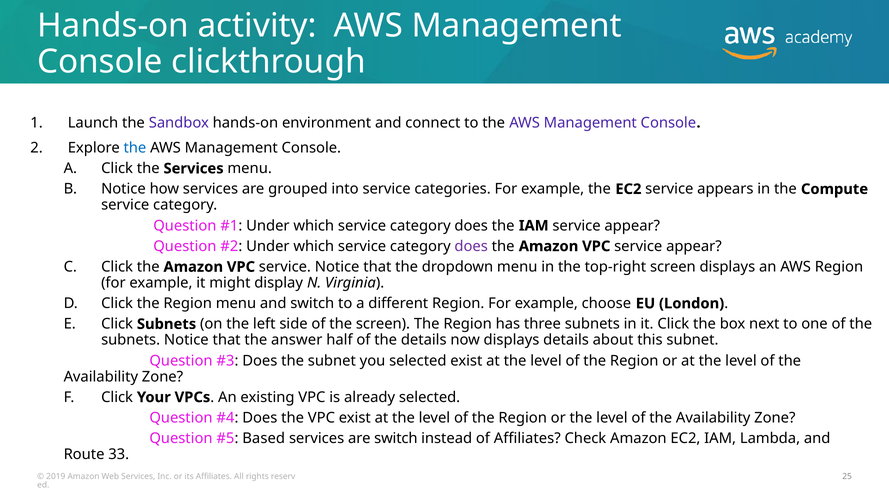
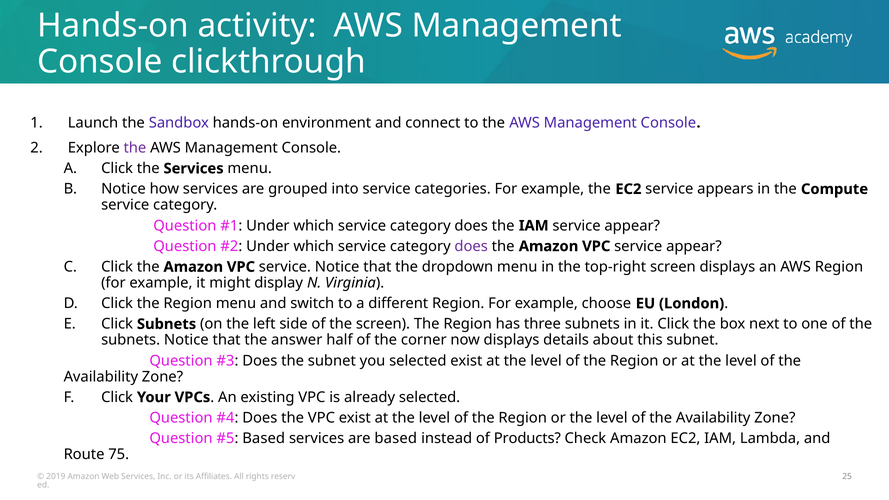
the at (135, 148) colour: blue -> purple
the details: details -> corner
are switch: switch -> based
of Affiliates: Affiliates -> Products
33: 33 -> 75
